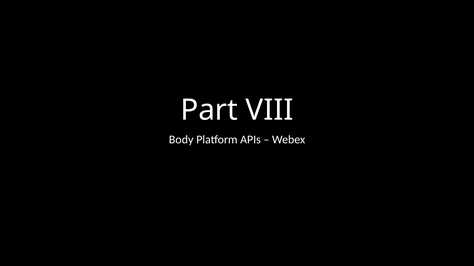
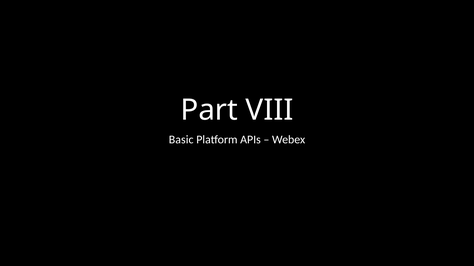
Body: Body -> Basic
